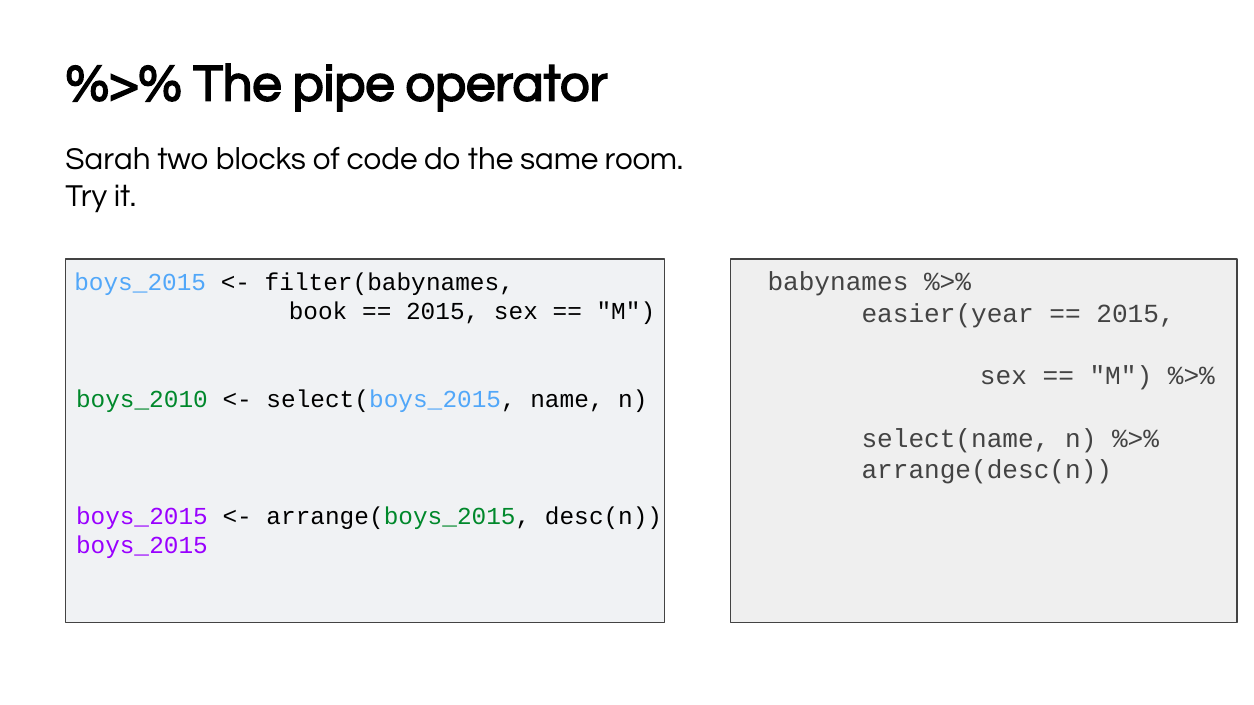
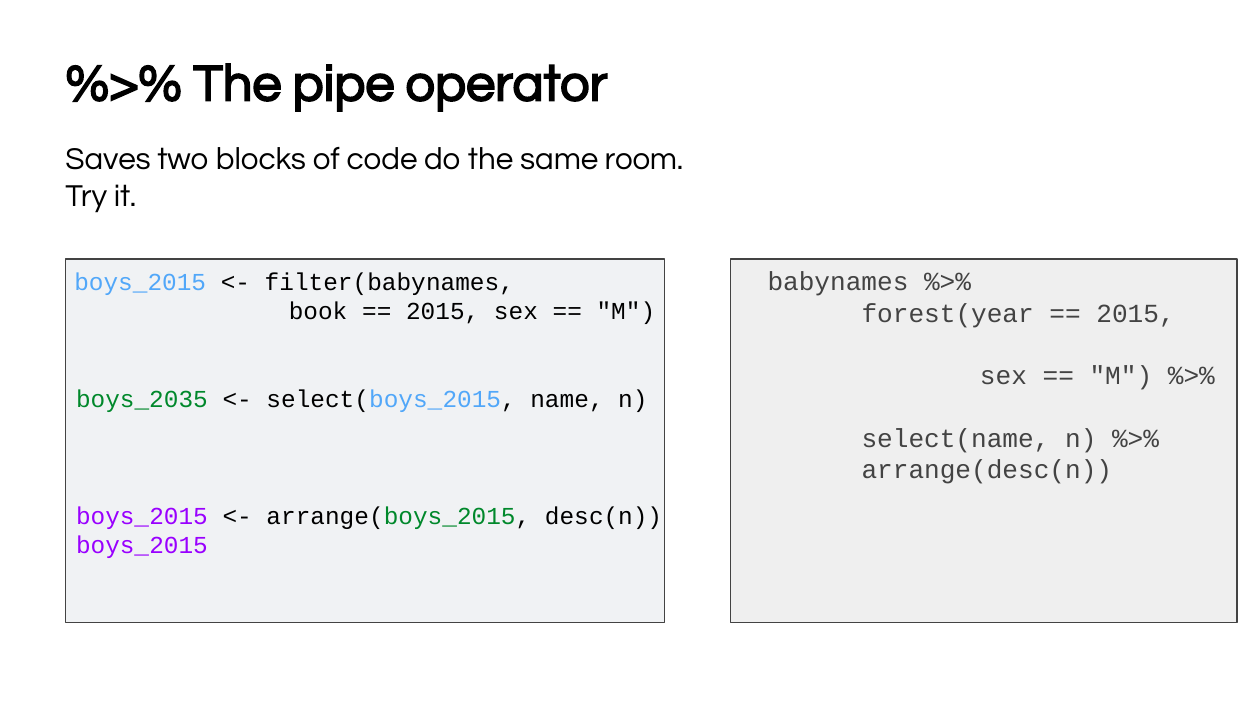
Sarah: Sarah -> Saves
easier(year: easier(year -> forest(year
boys_2010: boys_2010 -> boys_2035
